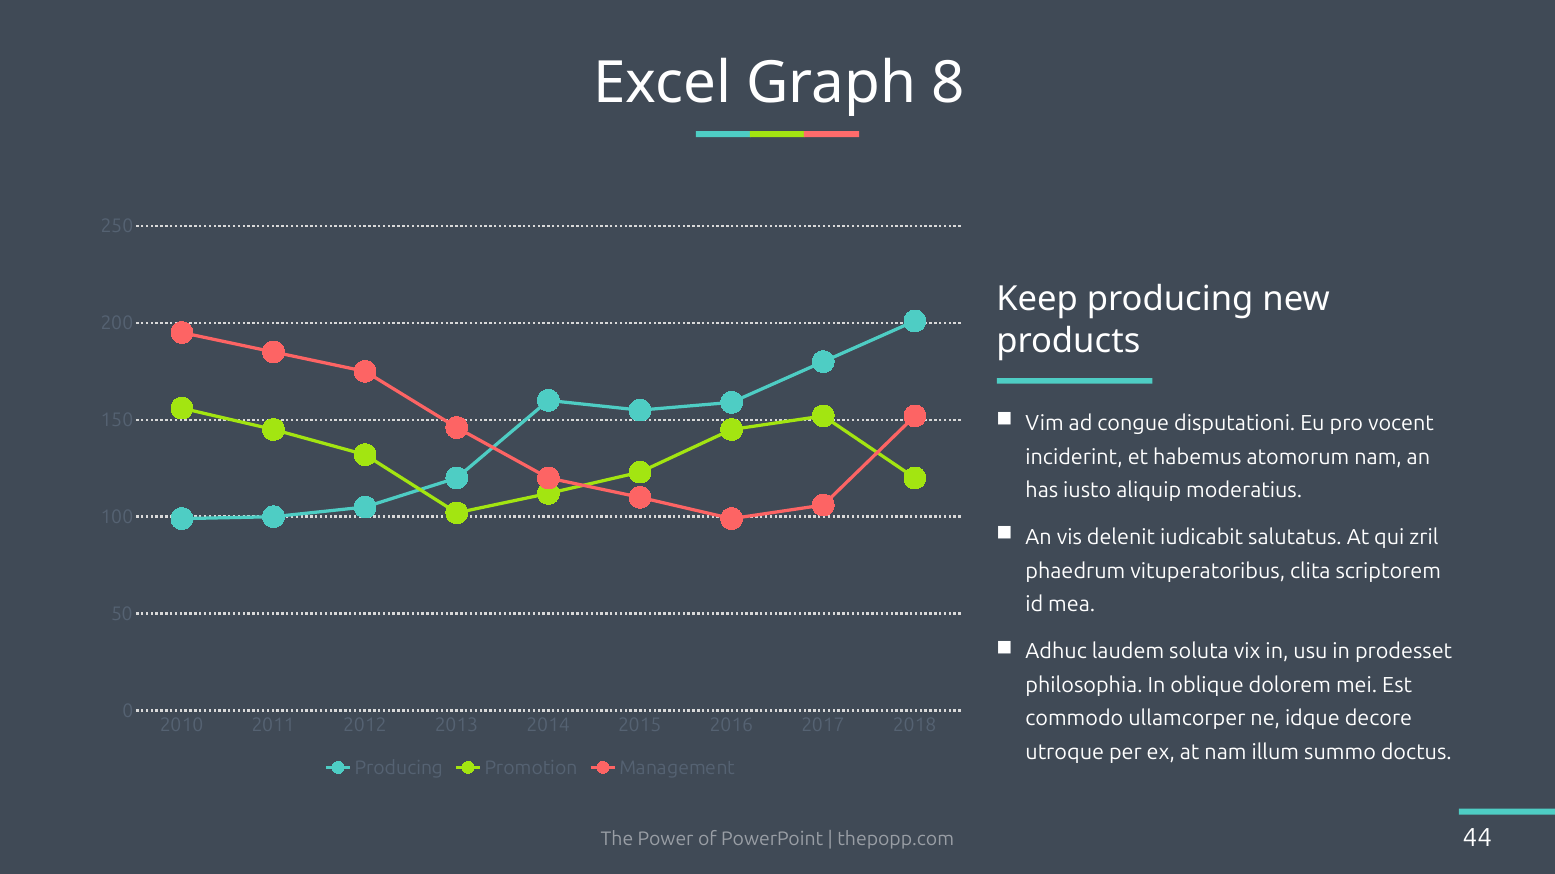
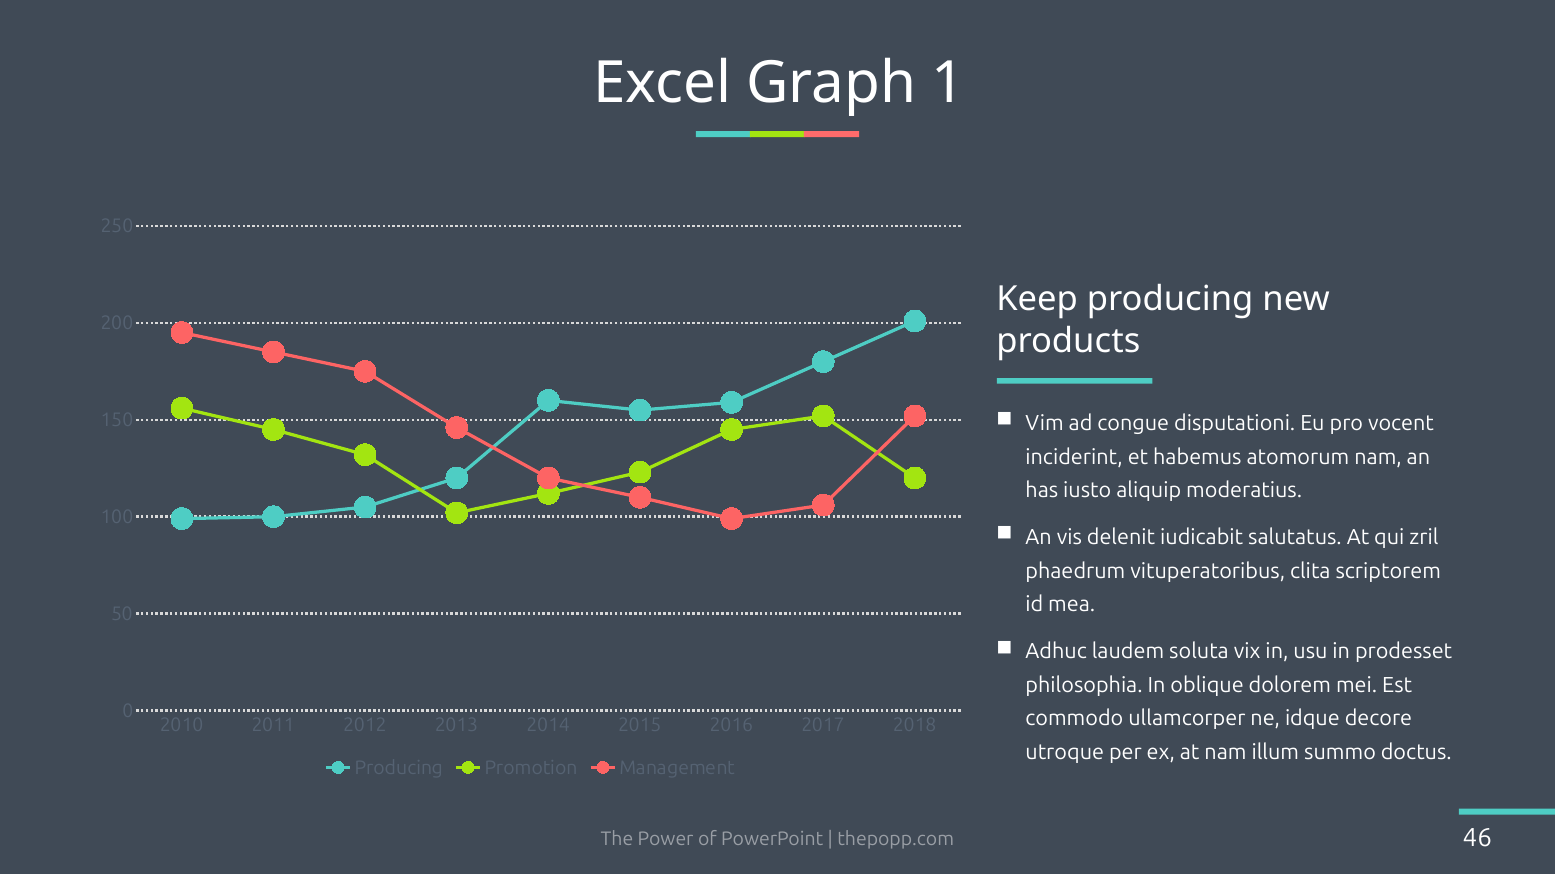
8: 8 -> 1
44: 44 -> 46
